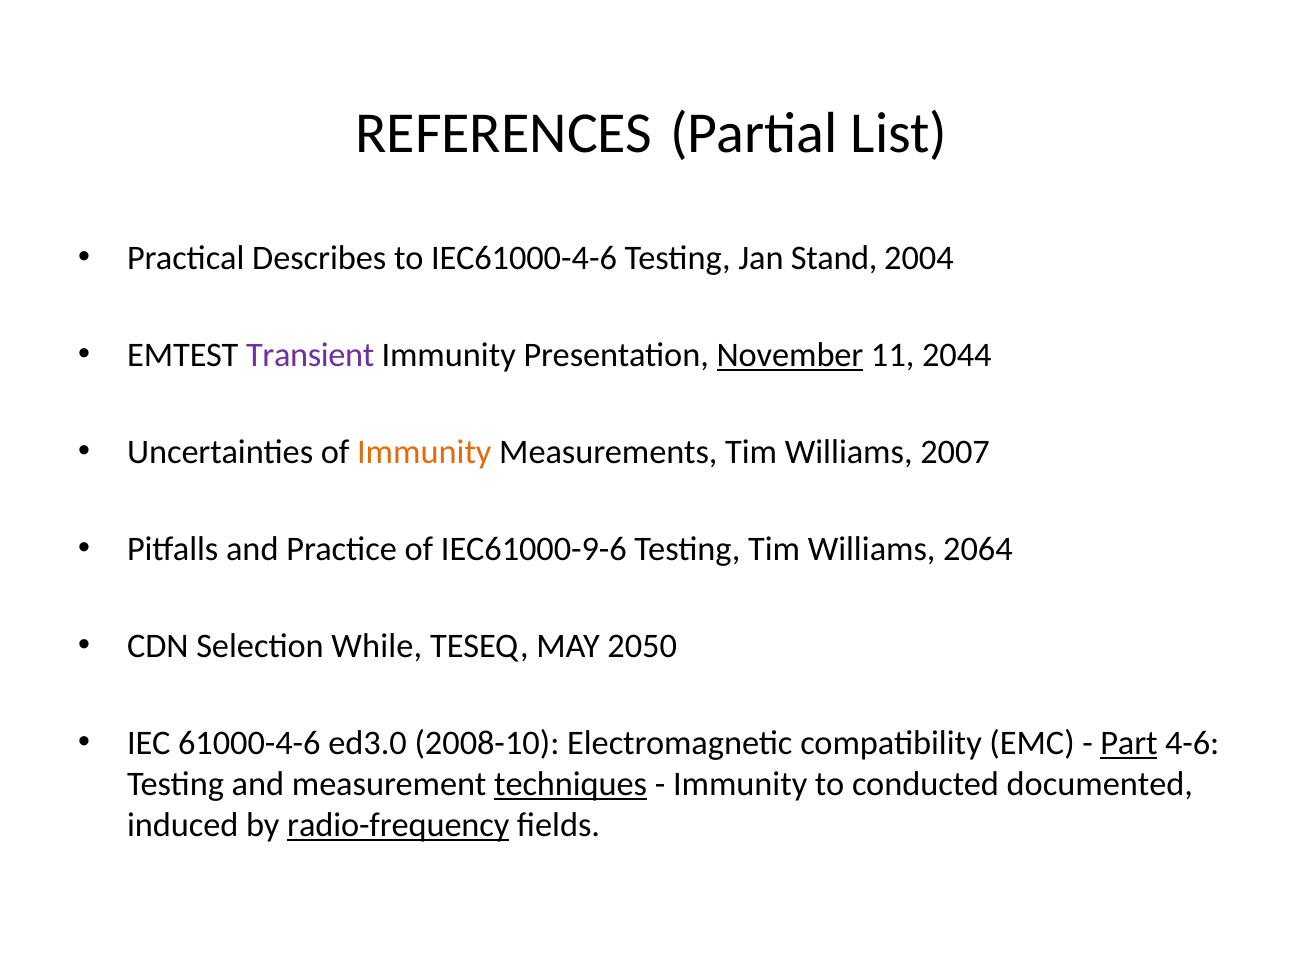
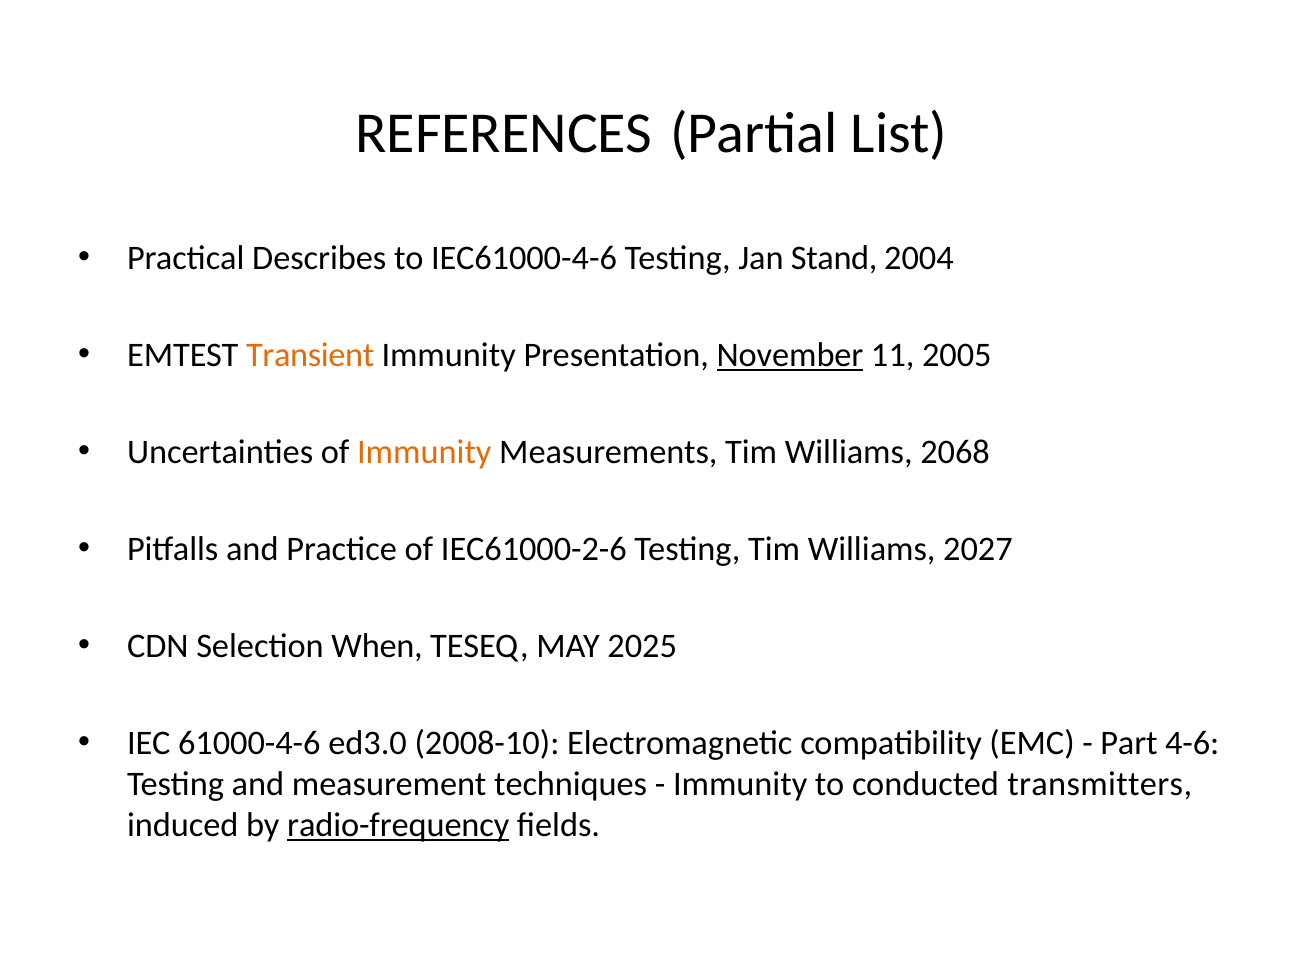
Transient colour: purple -> orange
2044: 2044 -> 2005
2007: 2007 -> 2068
IEC61000-9-6: IEC61000-9-6 -> IEC61000-2-6
2064: 2064 -> 2027
While: While -> When
2050: 2050 -> 2025
Part underline: present -> none
techniques underline: present -> none
documented: documented -> transmitters
